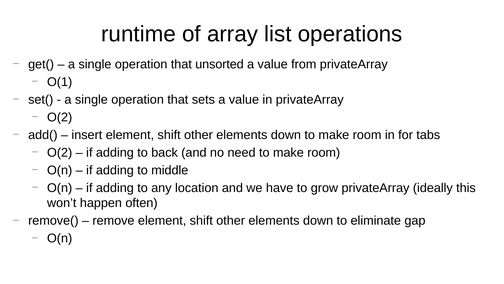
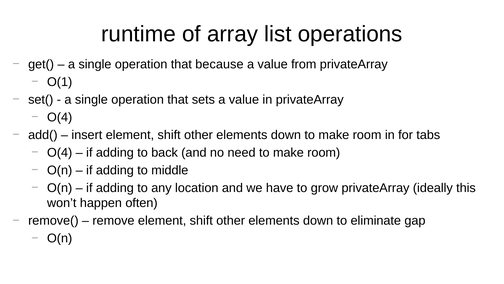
unsorted: unsorted -> because
O(2 at (60, 117): O(2 -> O(4
O(2 at (60, 152): O(2 -> O(4
